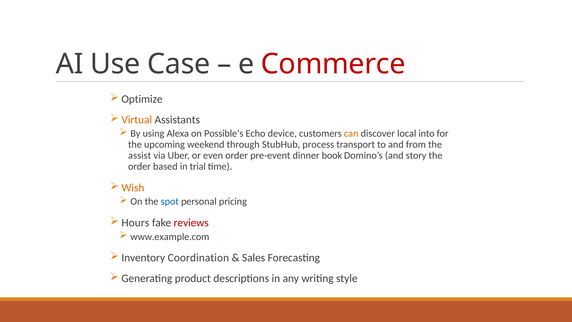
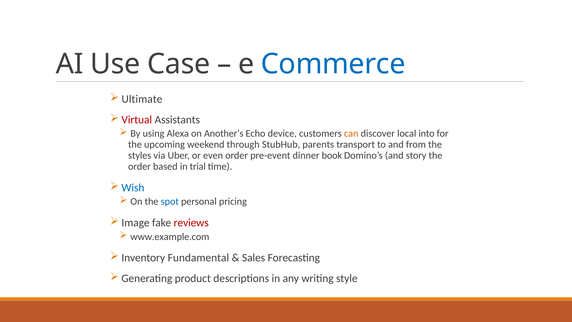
Commerce colour: red -> blue
Optimize: Optimize -> Ultimate
Virtual colour: orange -> red
Possible’s: Possible’s -> Another’s
process: process -> parents
assist: assist -> styles
Wish colour: orange -> blue
Hours: Hours -> Image
Coordination: Coordination -> Fundamental
